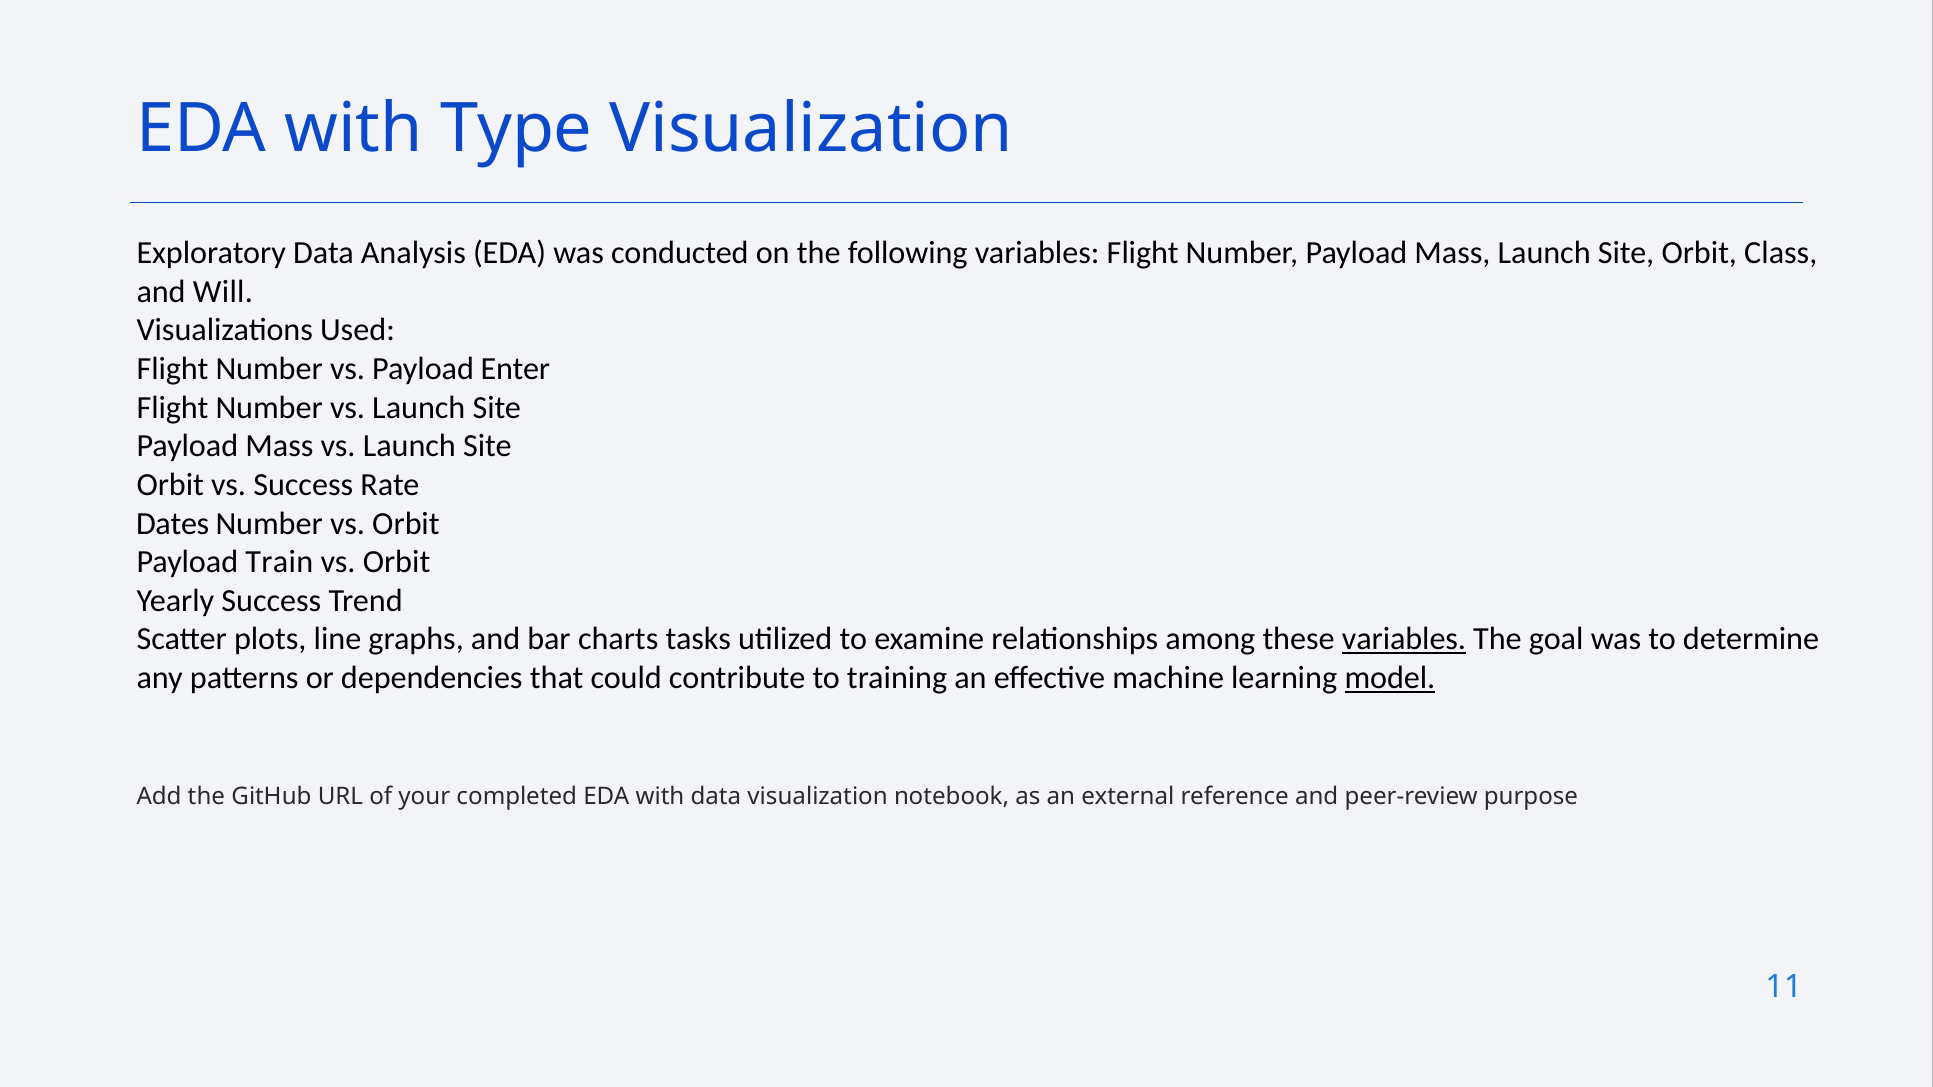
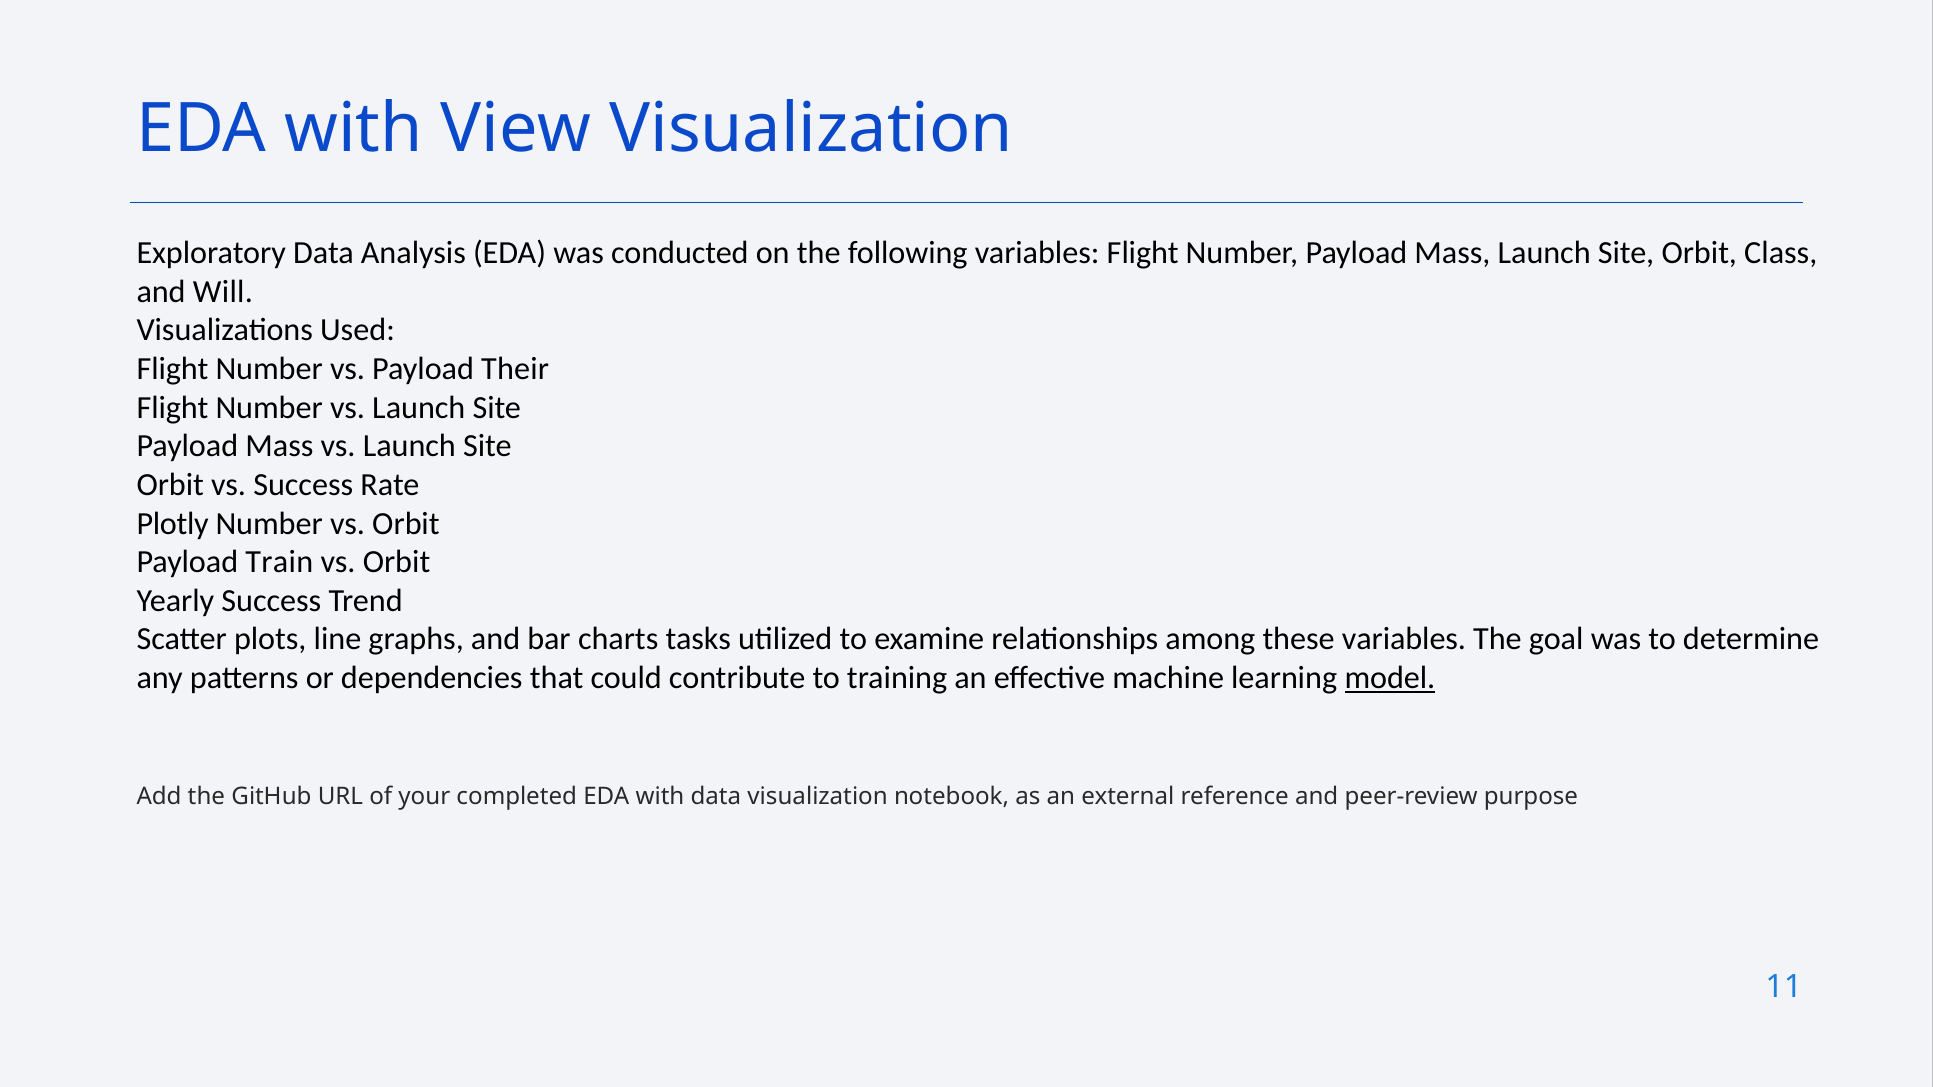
Type: Type -> View
Enter: Enter -> Their
Dates: Dates -> Plotly
variables at (1404, 639) underline: present -> none
